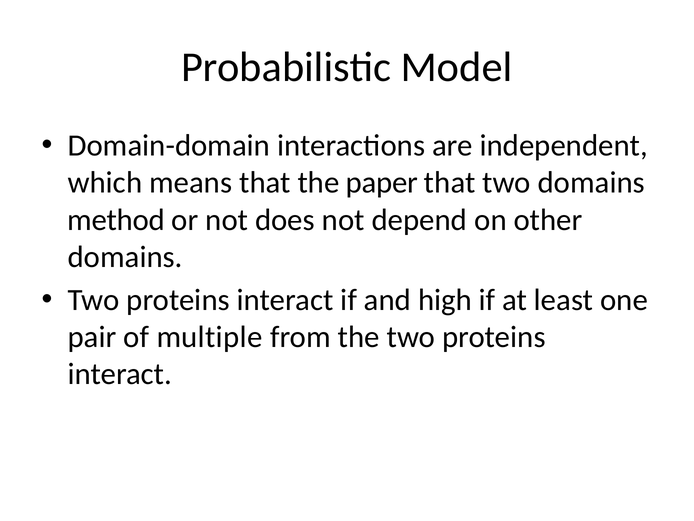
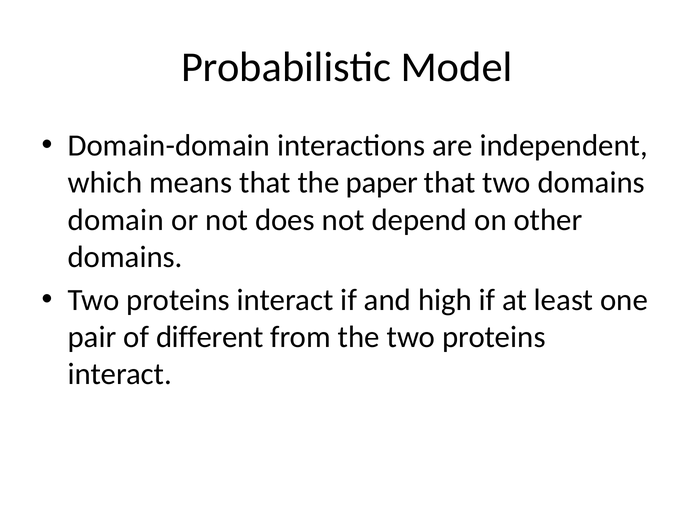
method: method -> domain
multiple: multiple -> different
